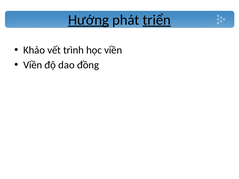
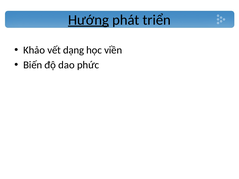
triển underline: present -> none
trình: trình -> dạng
Viền at (33, 65): Viền -> Biến
đồng: đồng -> phức
